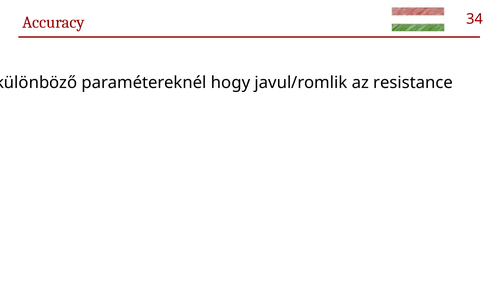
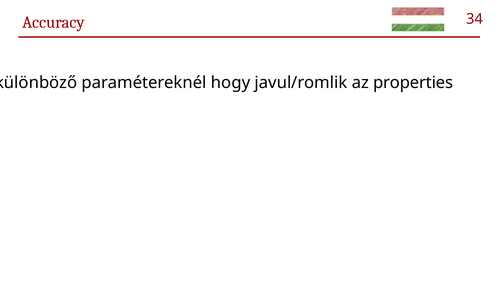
resistance: resistance -> properties
